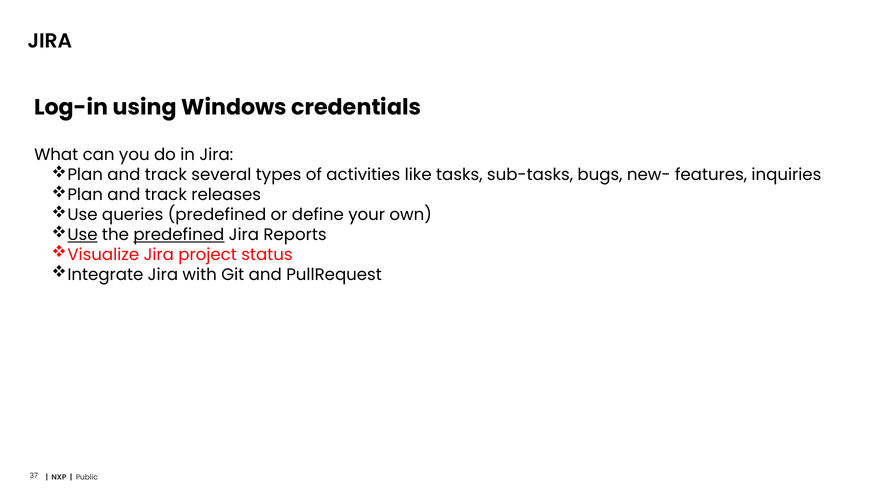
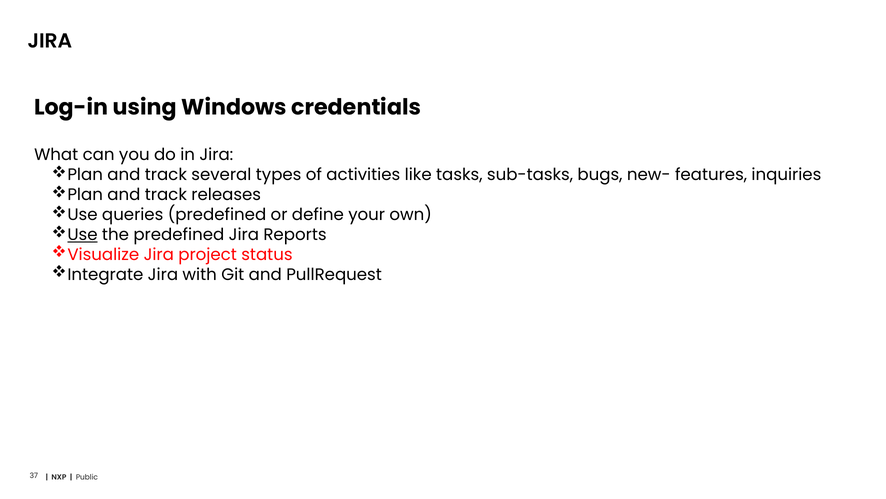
predefined at (179, 234) underline: present -> none
